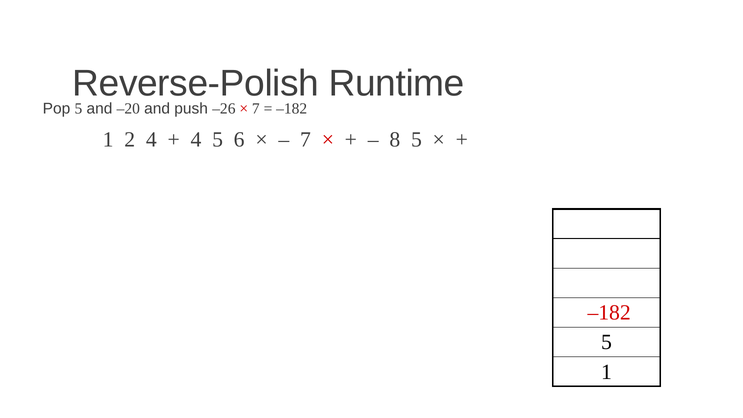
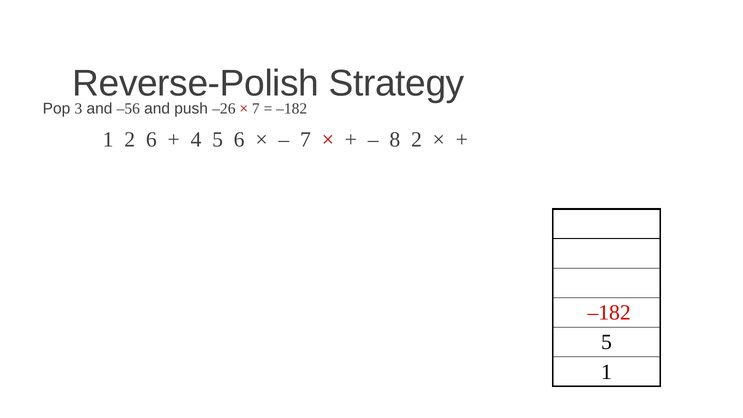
Runtime: Runtime -> Strategy
Pop 5: 5 -> 3
–20: –20 -> –56
2 4: 4 -> 6
8 5: 5 -> 2
